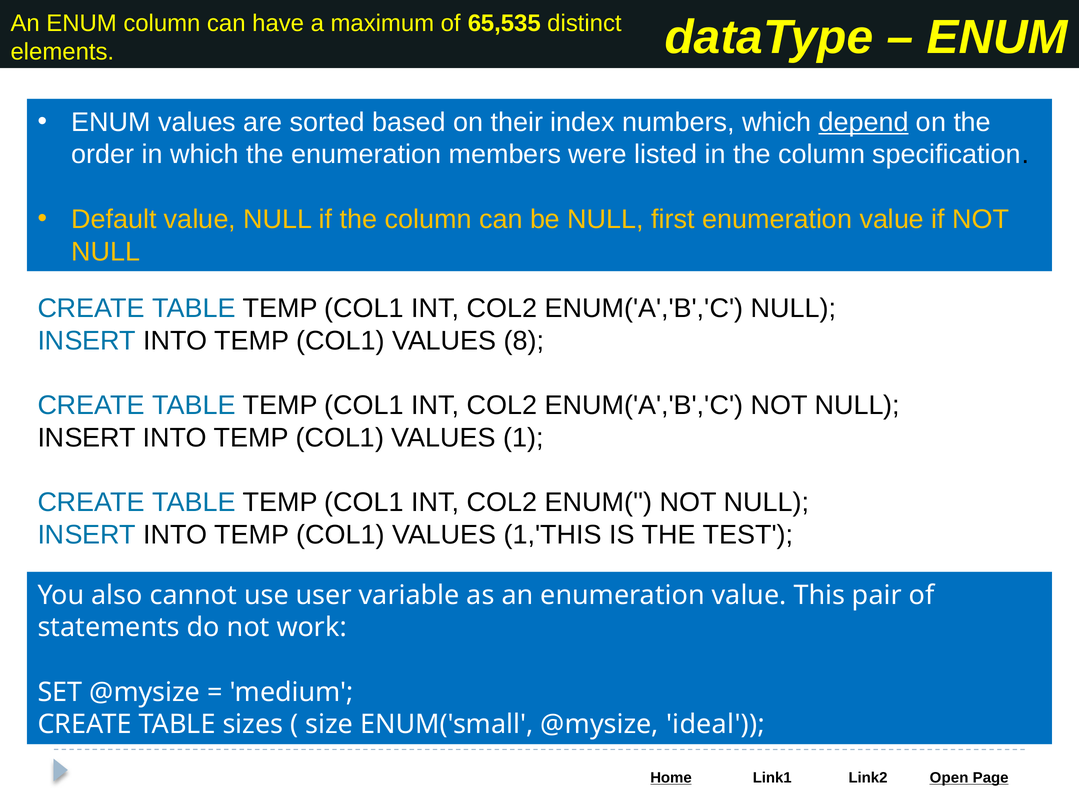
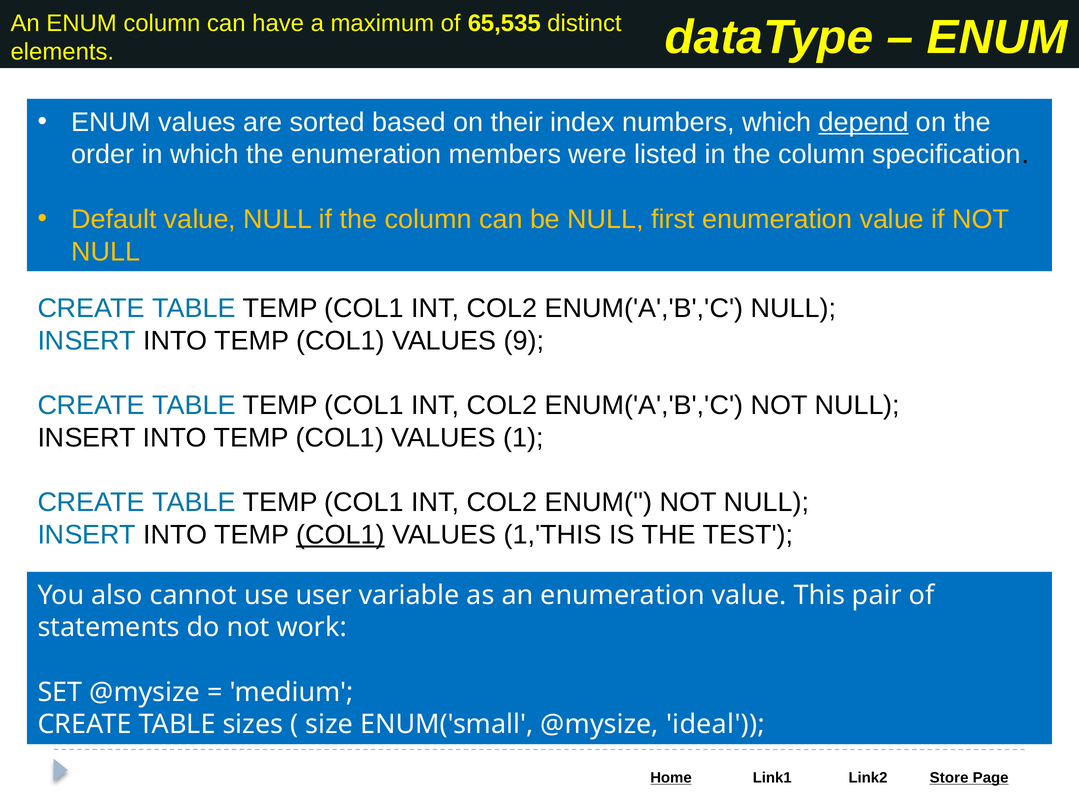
8: 8 -> 9
COL1 at (340, 535) underline: none -> present
Open: Open -> Store
